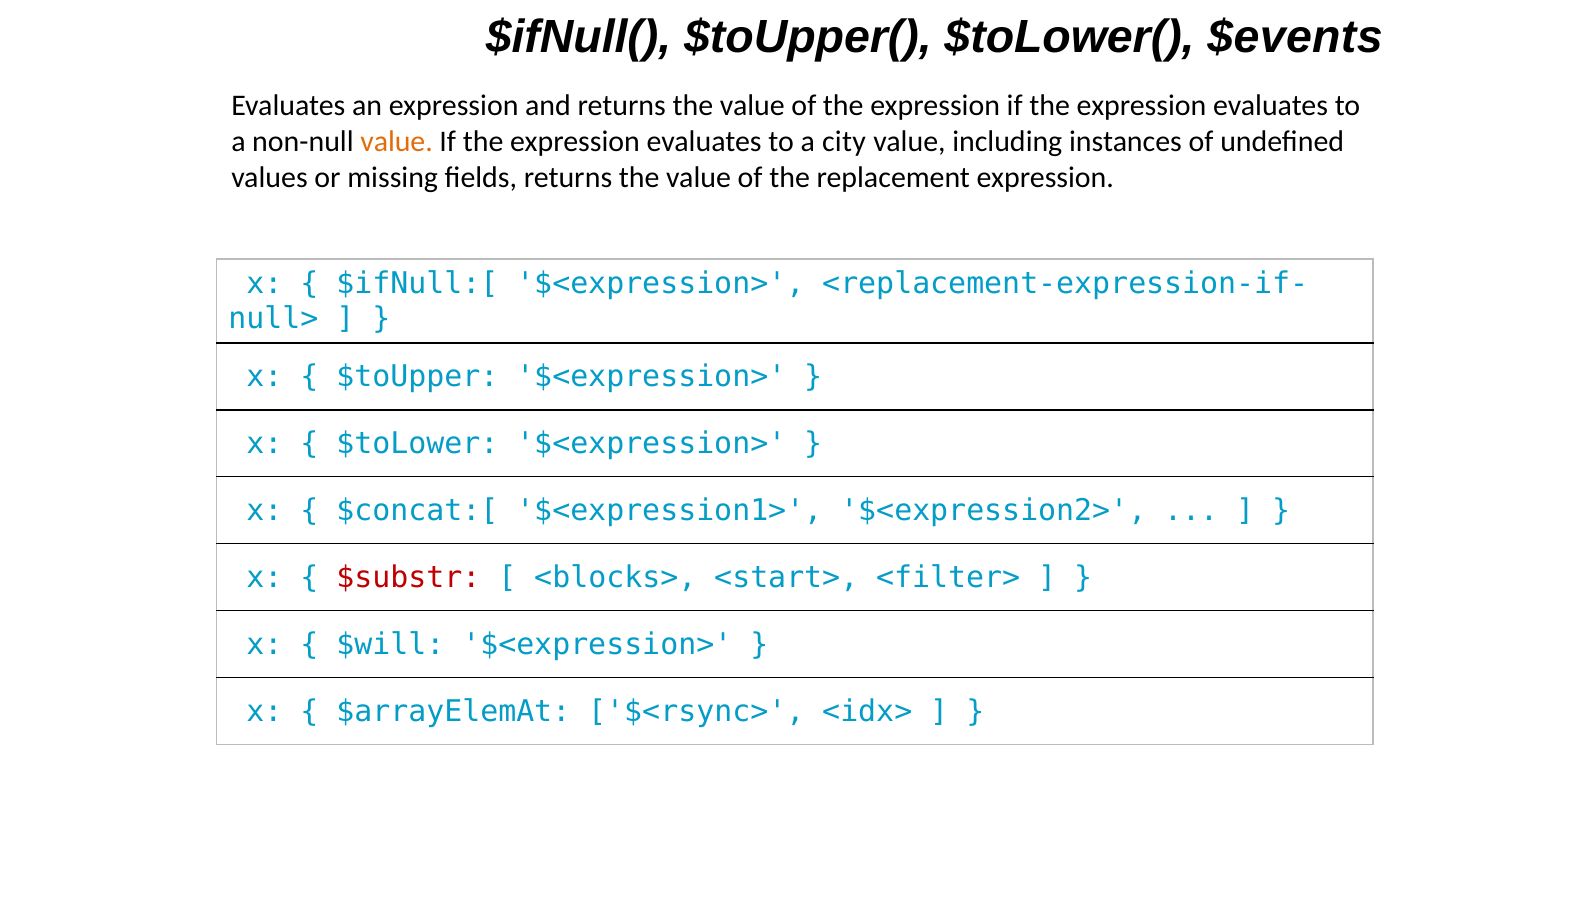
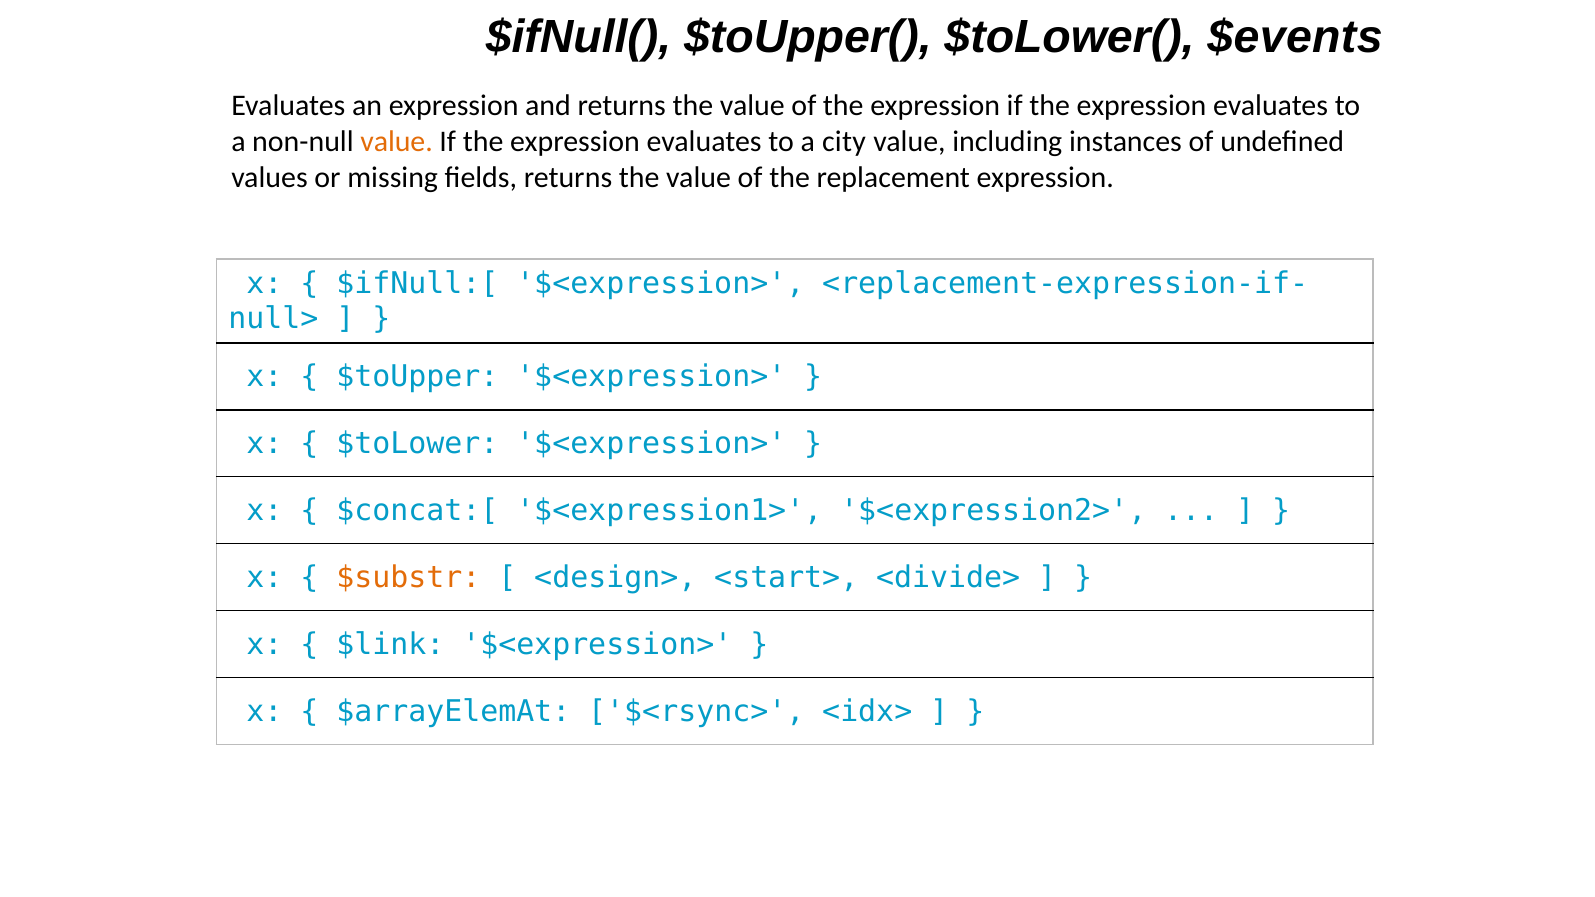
$substr colour: red -> orange
<blocks>: <blocks> -> <design>
<filter>: <filter> -> <divide>
$will: $will -> $link
